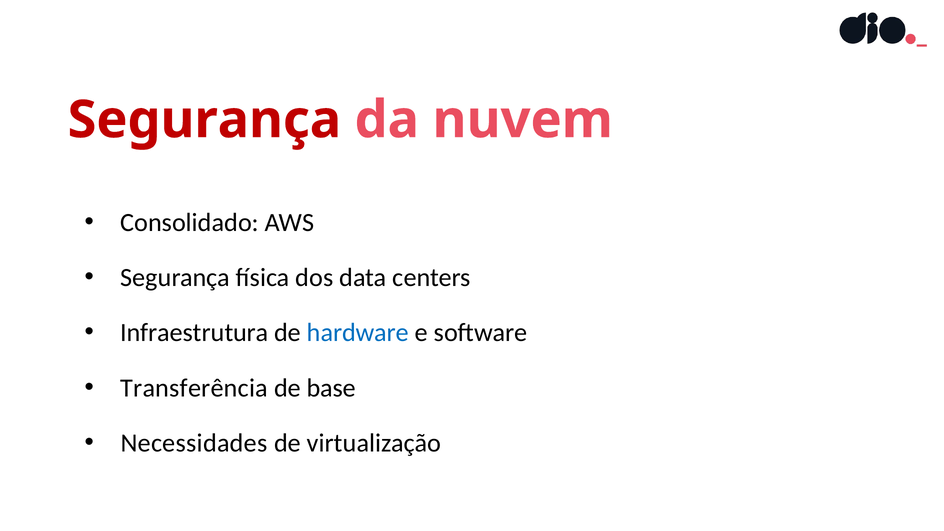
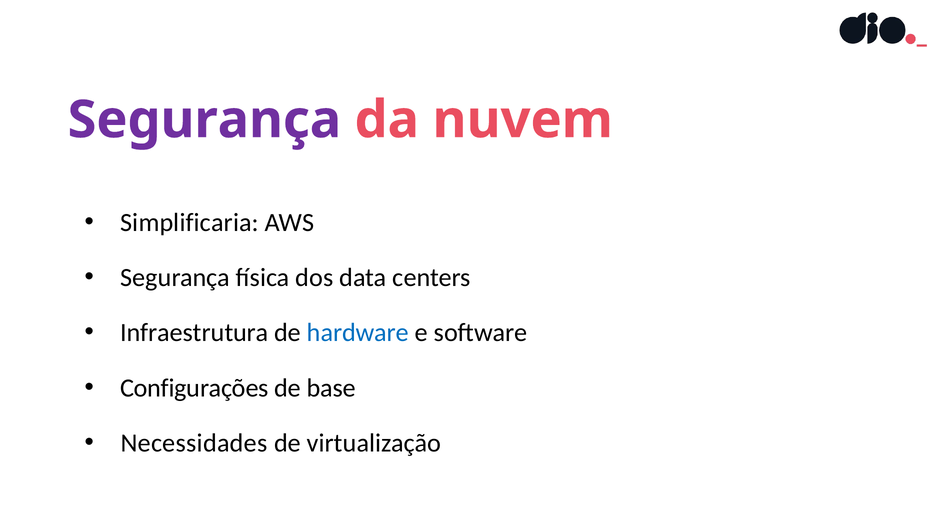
Segurança at (204, 120) colour: red -> purple
Consolidado: Consolidado -> Simplificaria
Transferência: Transferência -> Configurações
